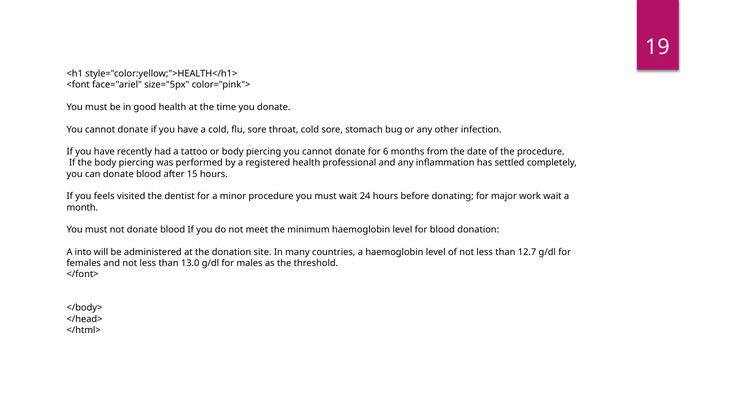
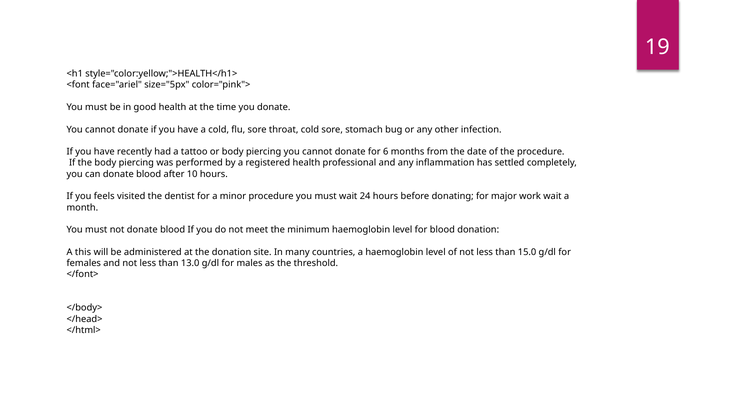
15: 15 -> 10
into: into -> this
12.7: 12.7 -> 15.0
